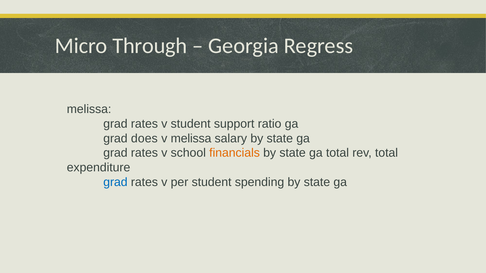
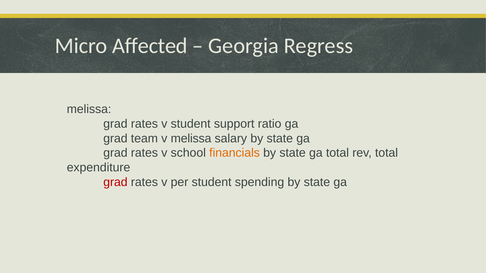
Through: Through -> Affected
does: does -> team
grad at (115, 182) colour: blue -> red
